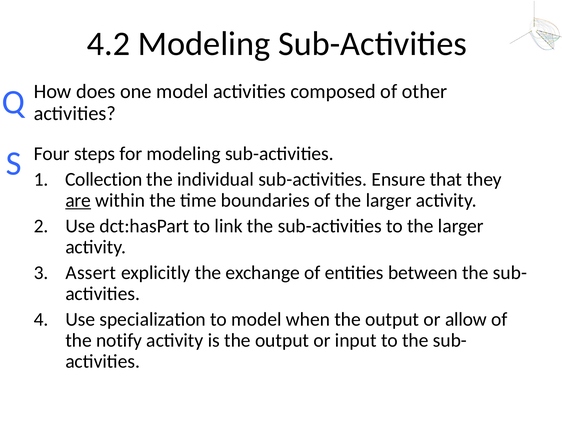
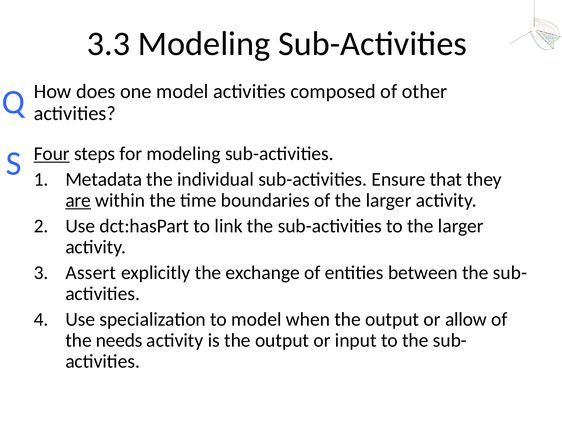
4.2: 4.2 -> 3.3
Four underline: none -> present
Collection: Collection -> Metadata
notify: notify -> needs
